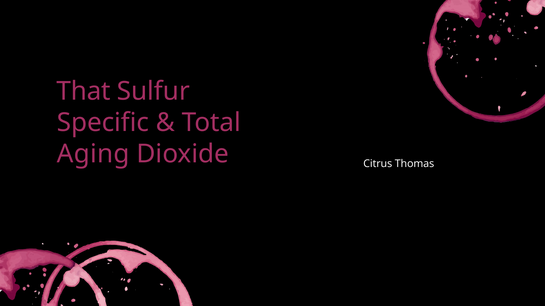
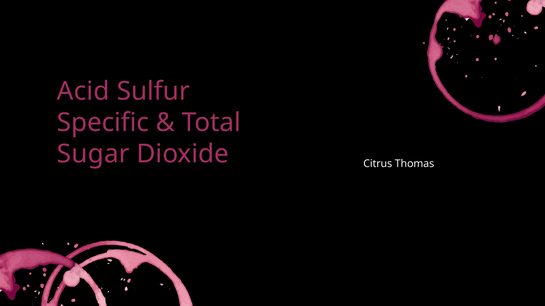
That: That -> Acid
Aging: Aging -> Sugar
